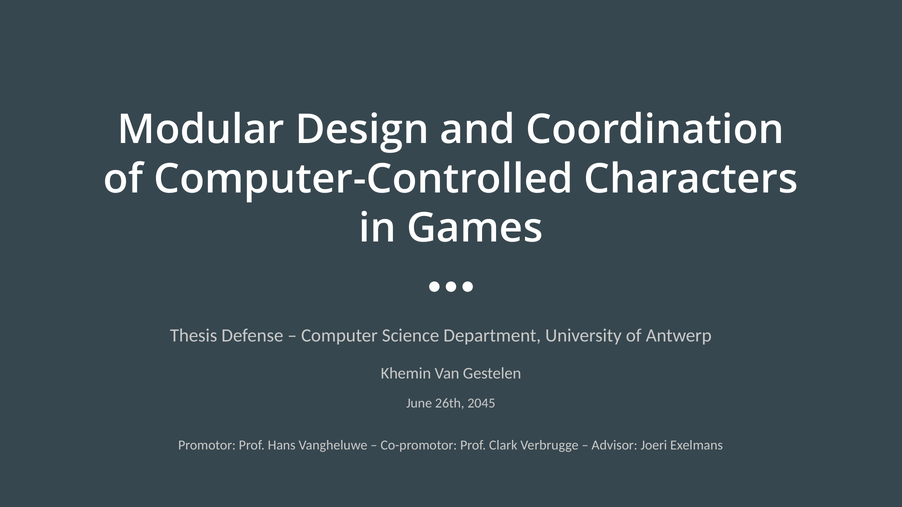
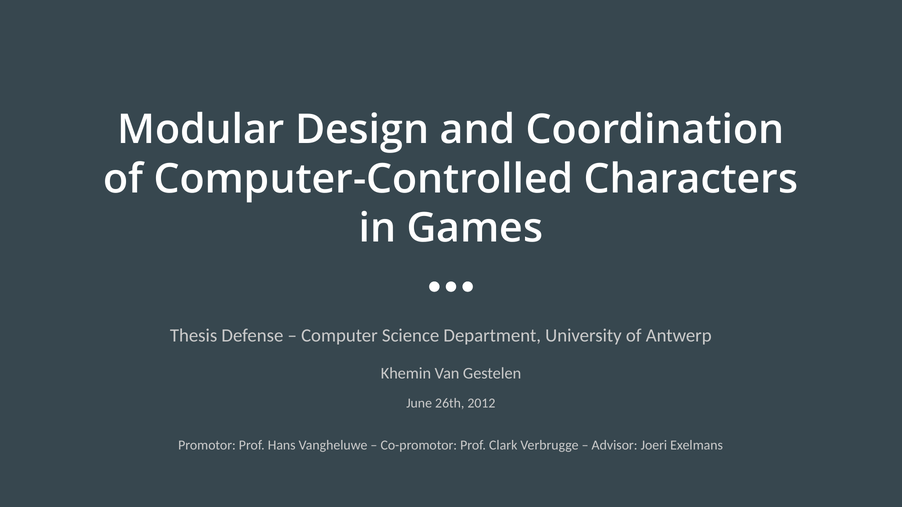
2045: 2045 -> 2012
